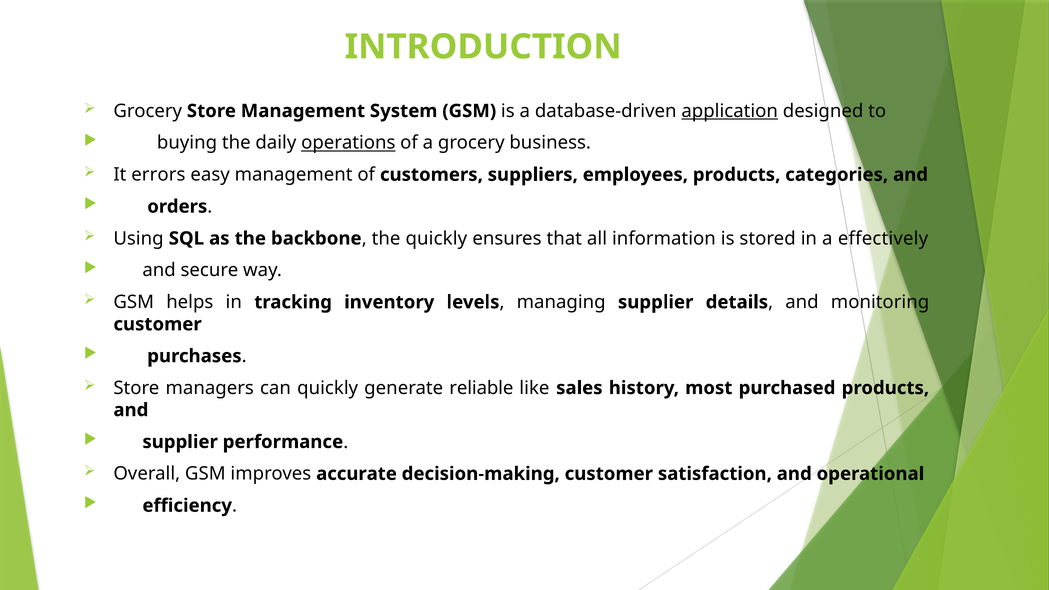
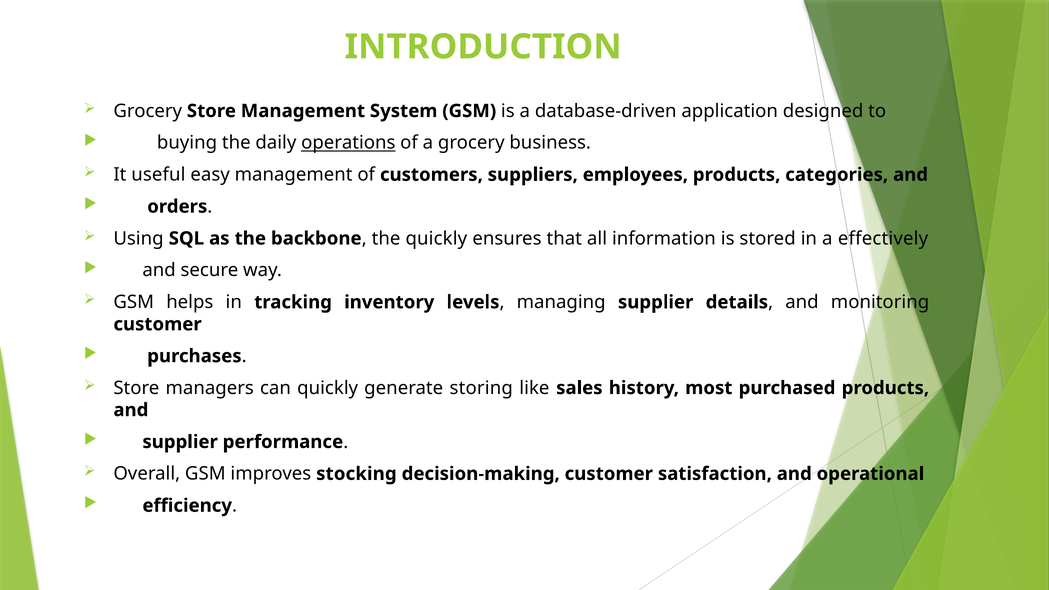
application underline: present -> none
errors: errors -> useful
reliable: reliable -> storing
accurate: accurate -> stocking
